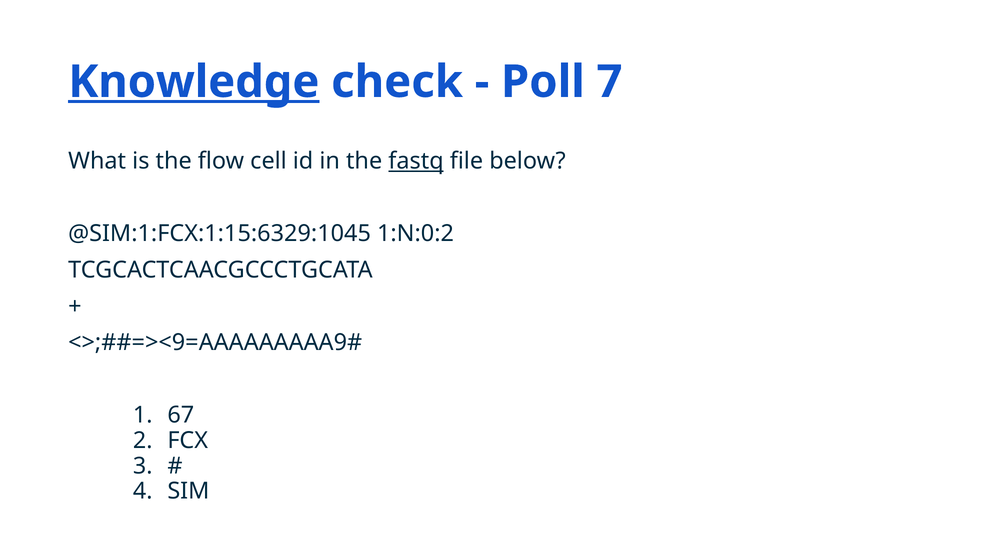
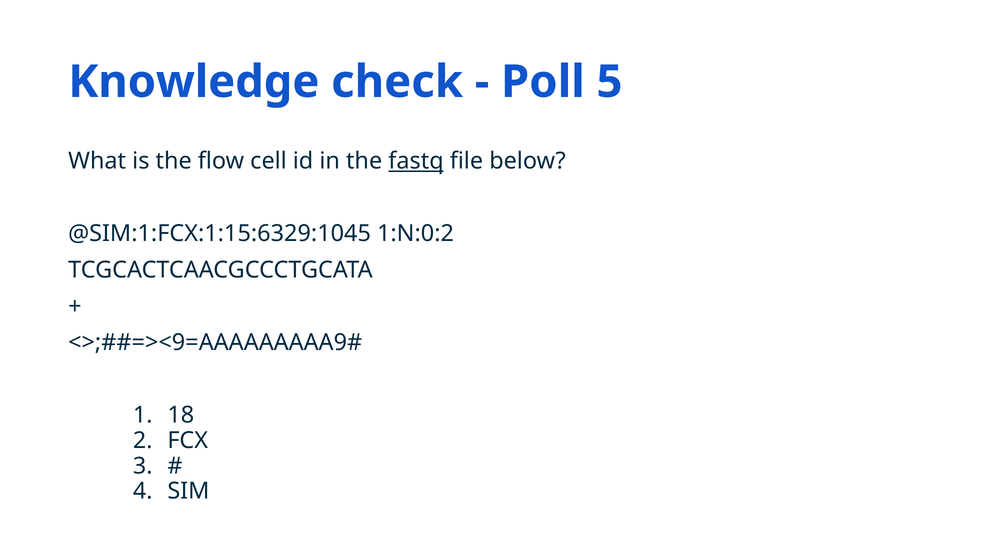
Knowledge underline: present -> none
7: 7 -> 5
67: 67 -> 18
